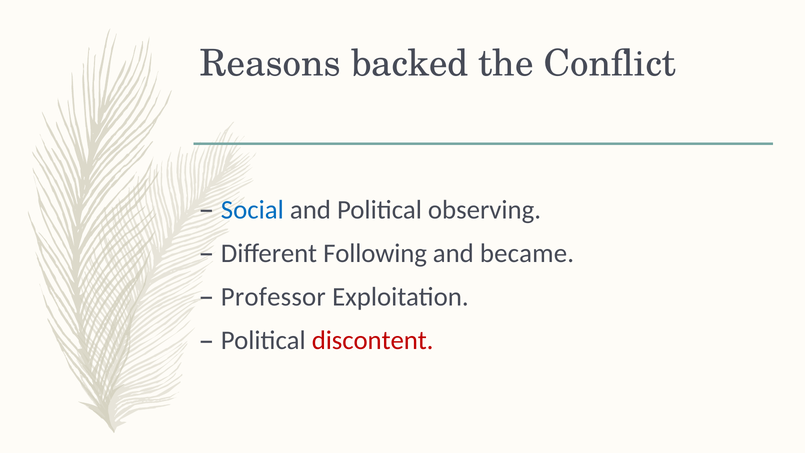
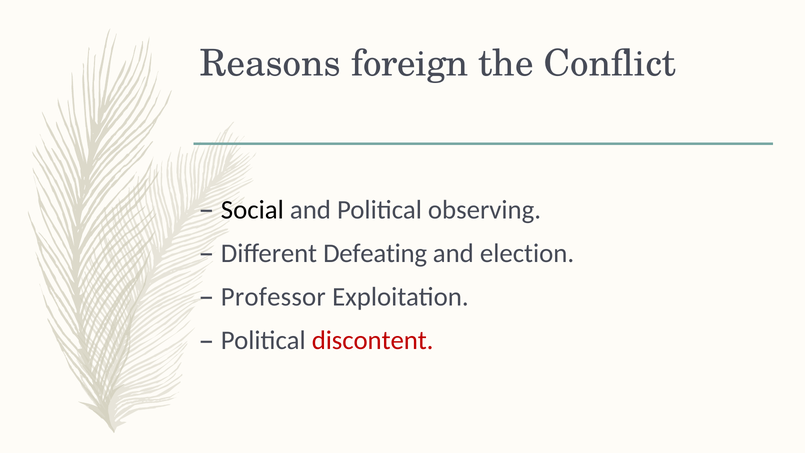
backed: backed -> foreign
Social colour: blue -> black
Following: Following -> Defeating
became: became -> election
